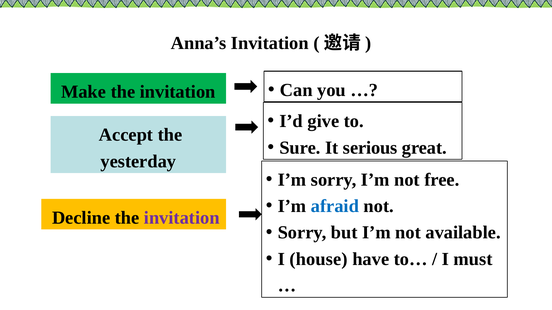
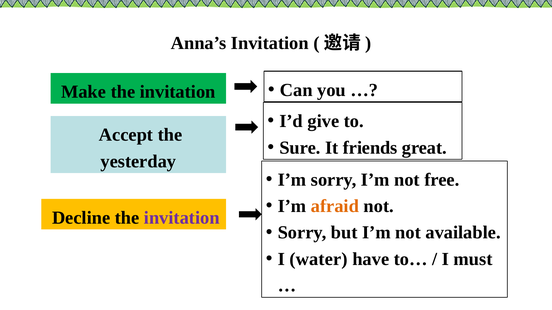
serious: serious -> friends
afraid colour: blue -> orange
house: house -> water
